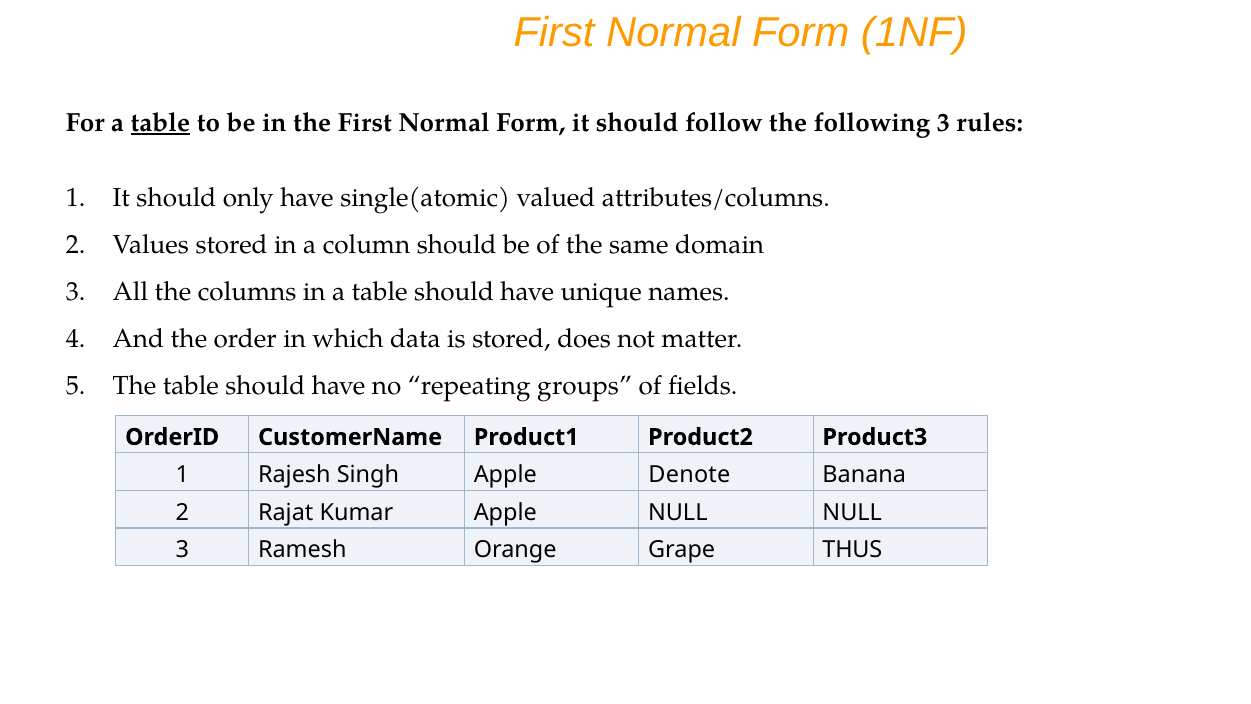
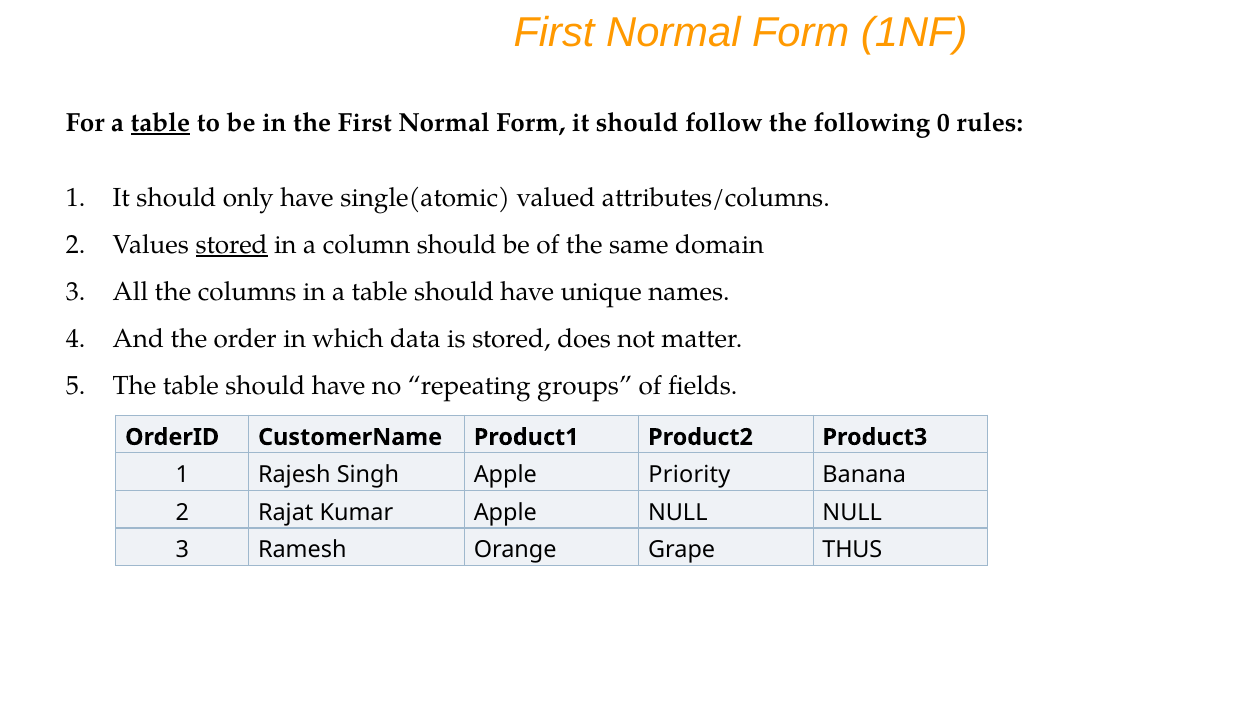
following 3: 3 -> 0
stored at (232, 245) underline: none -> present
Denote: Denote -> Priority
